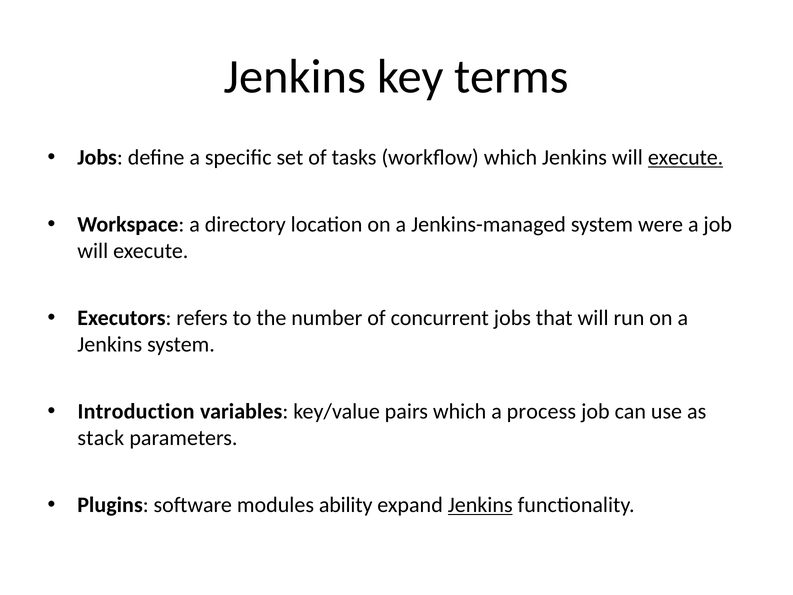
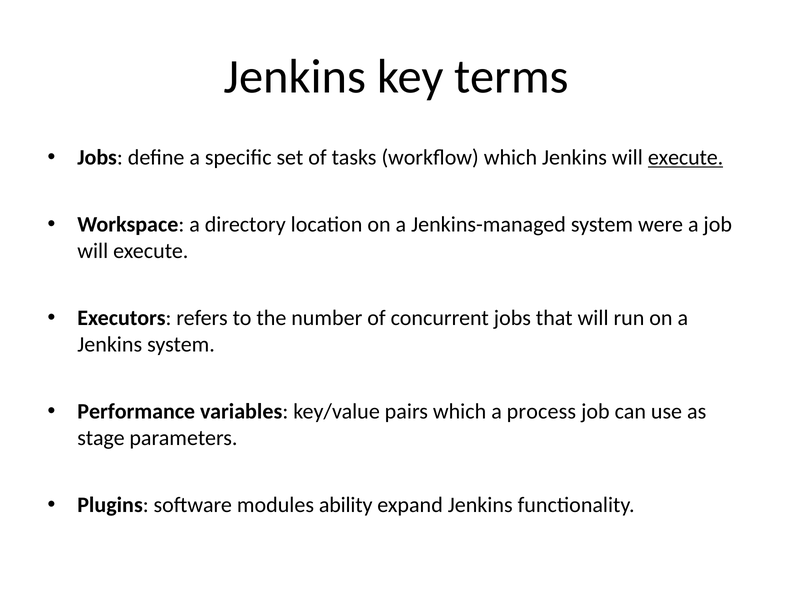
Introduction: Introduction -> Performance
stack: stack -> stage
Jenkins at (480, 505) underline: present -> none
